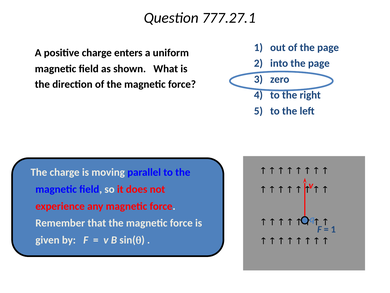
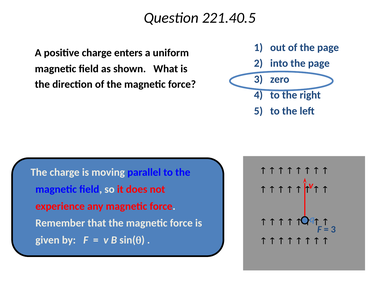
777.27.1: 777.27.1 -> 221.40.5
1 at (333, 229): 1 -> 3
